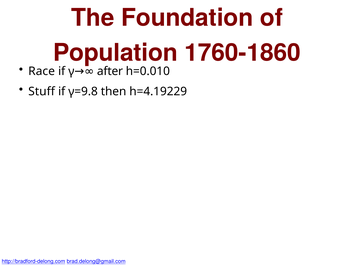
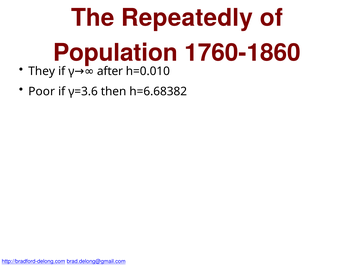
Foundation: Foundation -> Repeatedly
Race: Race -> They
Stuff: Stuff -> Poor
γ=9.8: γ=9.8 -> γ=3.6
h=4.19229: h=4.19229 -> h=6.68382
